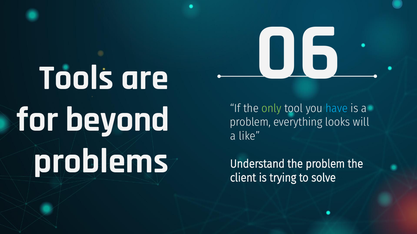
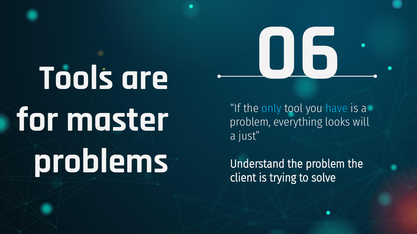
only colour: light green -> light blue
beyond: beyond -> master
like: like -> just
